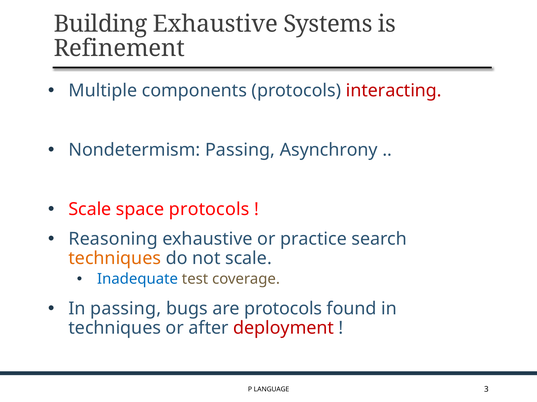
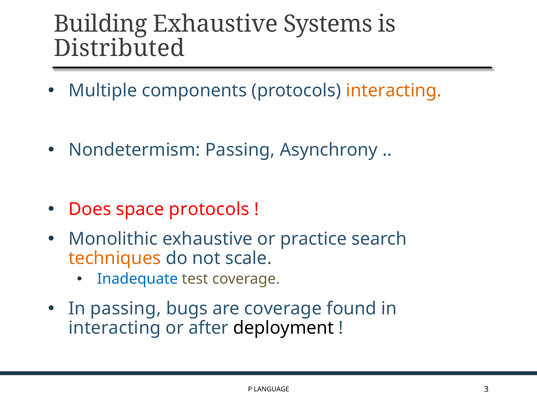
Refinement: Refinement -> Distributed
interacting at (394, 91) colour: red -> orange
Scale at (90, 210): Scale -> Does
Reasoning: Reasoning -> Monolithic
are protocols: protocols -> coverage
techniques at (115, 329): techniques -> interacting
deployment colour: red -> black
